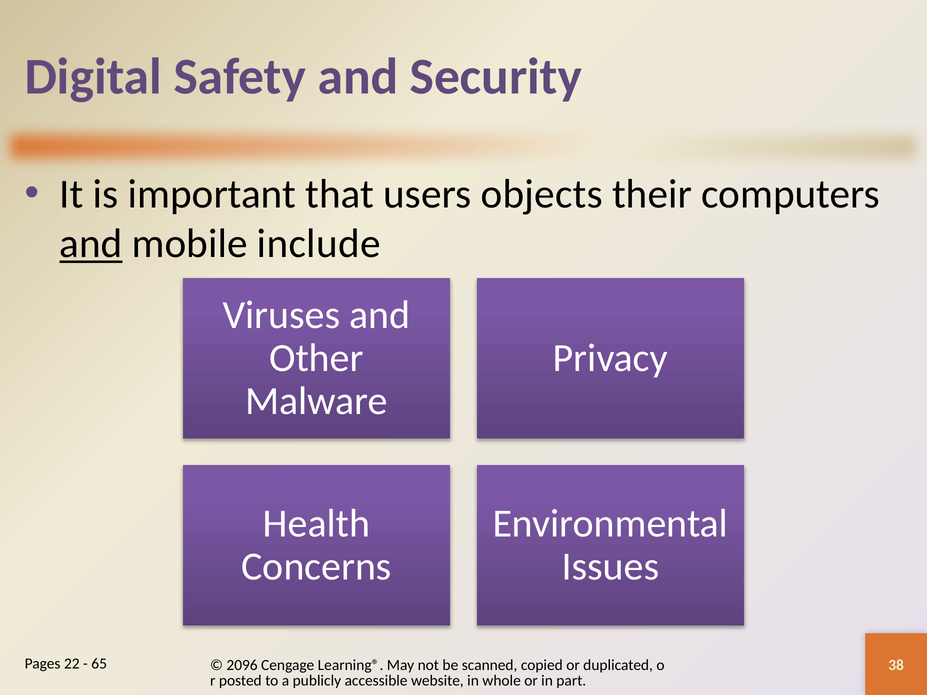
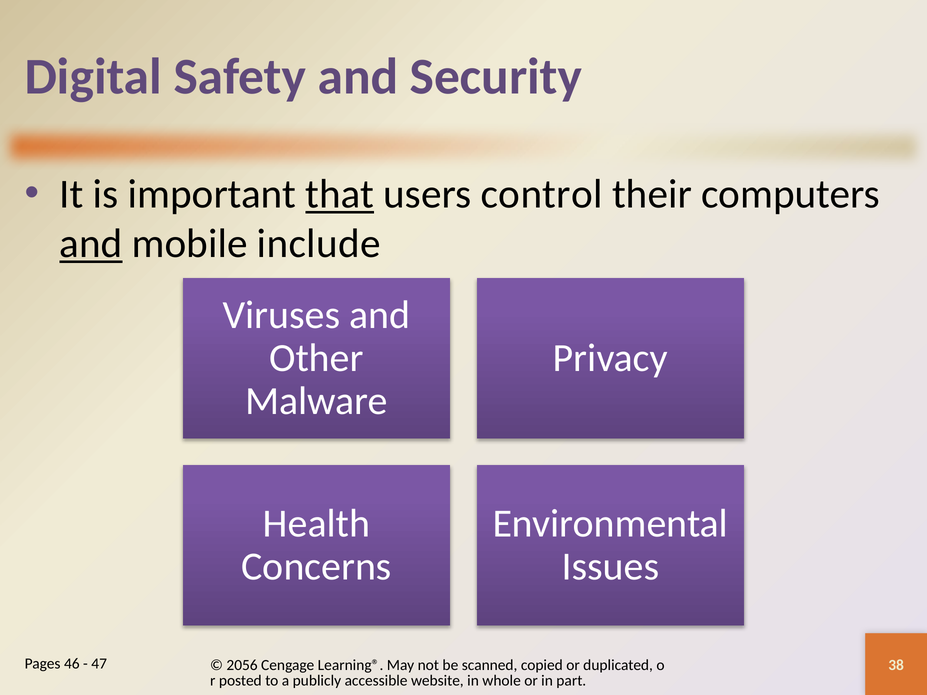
that underline: none -> present
objects: objects -> control
22: 22 -> 46
65: 65 -> 47
2096: 2096 -> 2056
